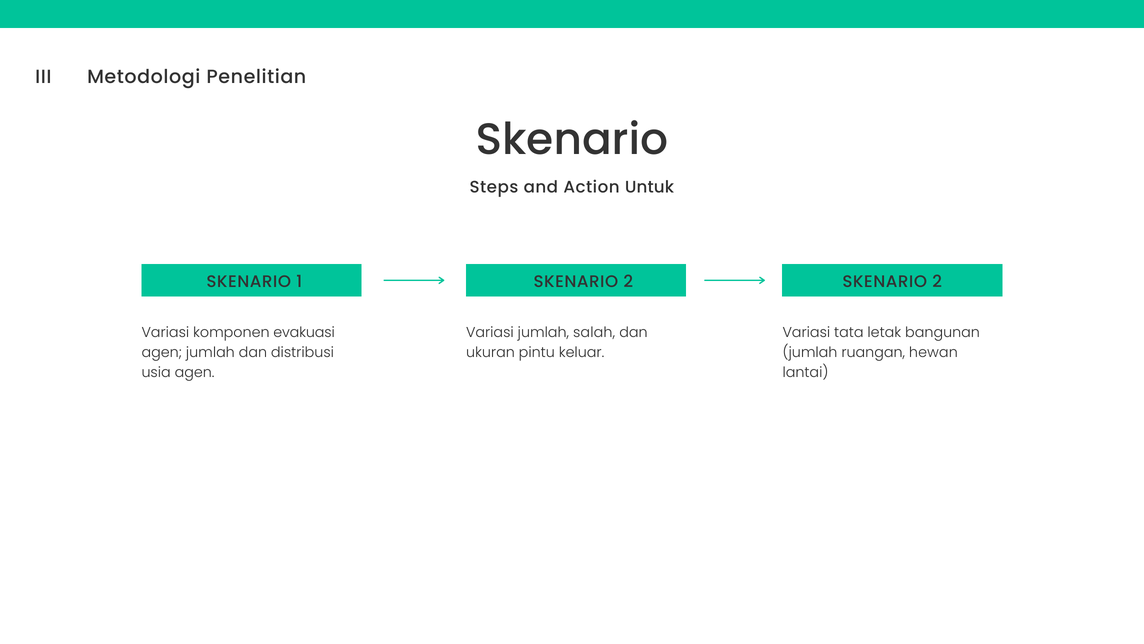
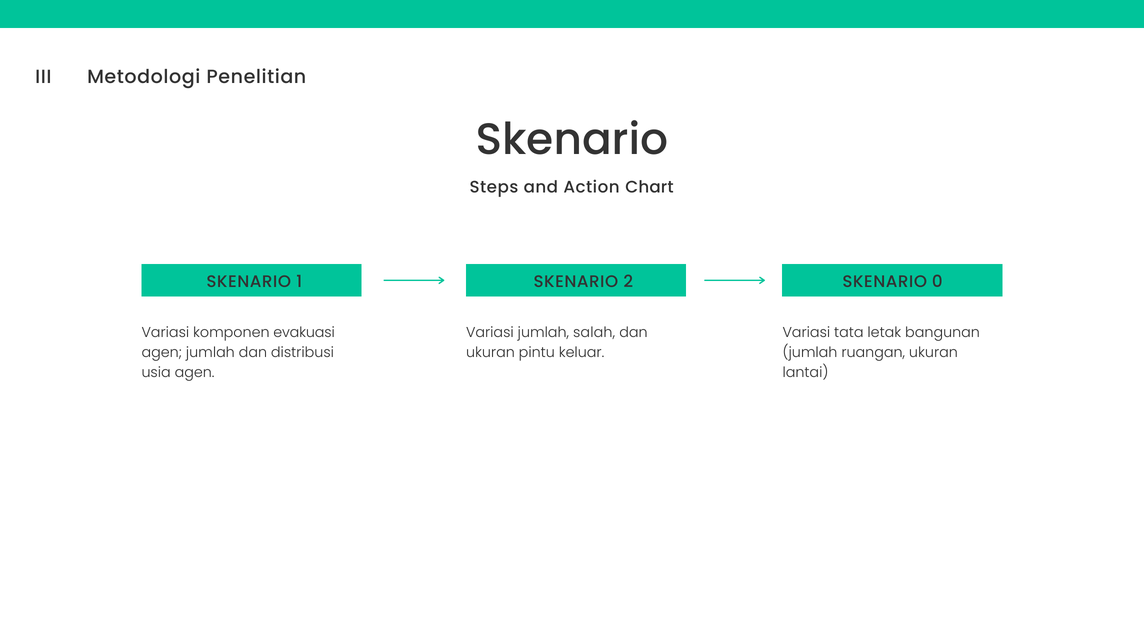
Untuk: Untuk -> Chart
2 SKENARIO 2: 2 -> 0
ruangan hewan: hewan -> ukuran
